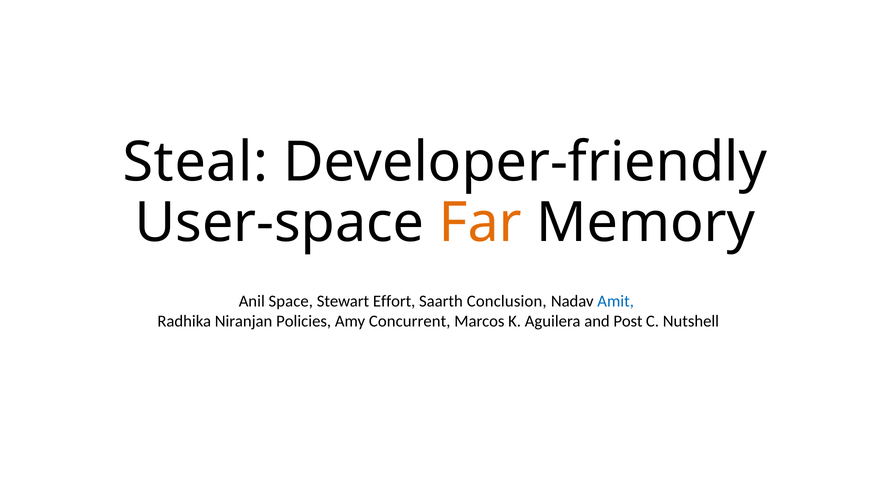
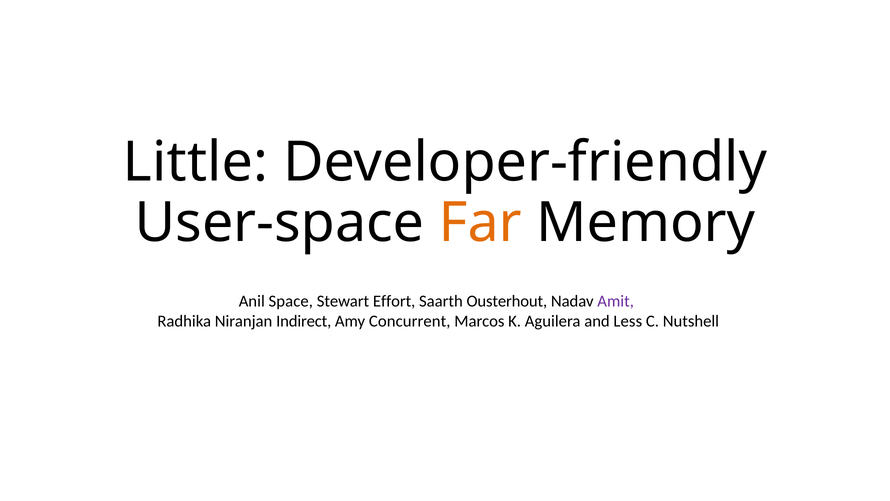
Steal: Steal -> Little
Conclusion: Conclusion -> Ousterhout
Amit colour: blue -> purple
Policies: Policies -> Indirect
Post: Post -> Less
